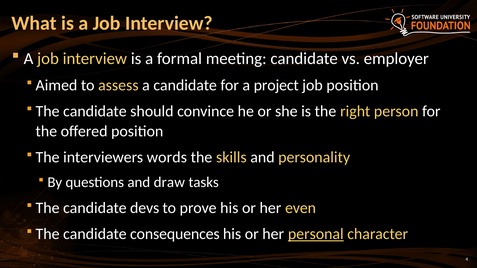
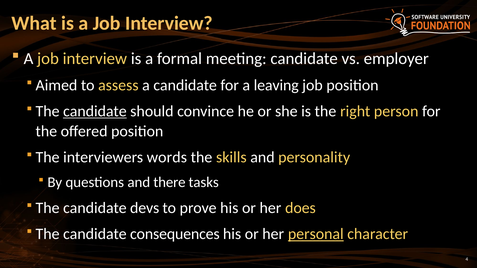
project: project -> leaving
candidate at (95, 111) underline: none -> present
draw: draw -> there
even: even -> does
